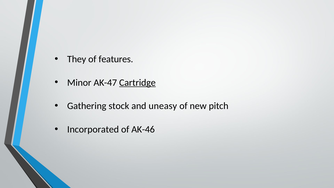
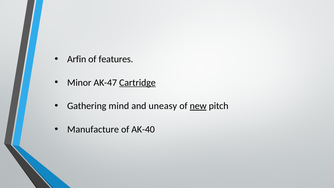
They: They -> Arfin
stock: stock -> mind
new underline: none -> present
Incorporated: Incorporated -> Manufacture
AK-46: AK-46 -> AK-40
